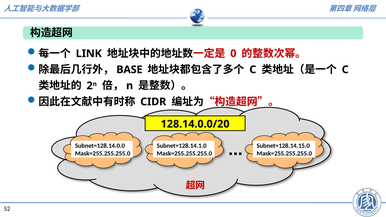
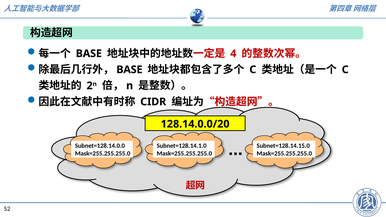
LINK at (89, 54): LINK -> BASE
0: 0 -> 4
